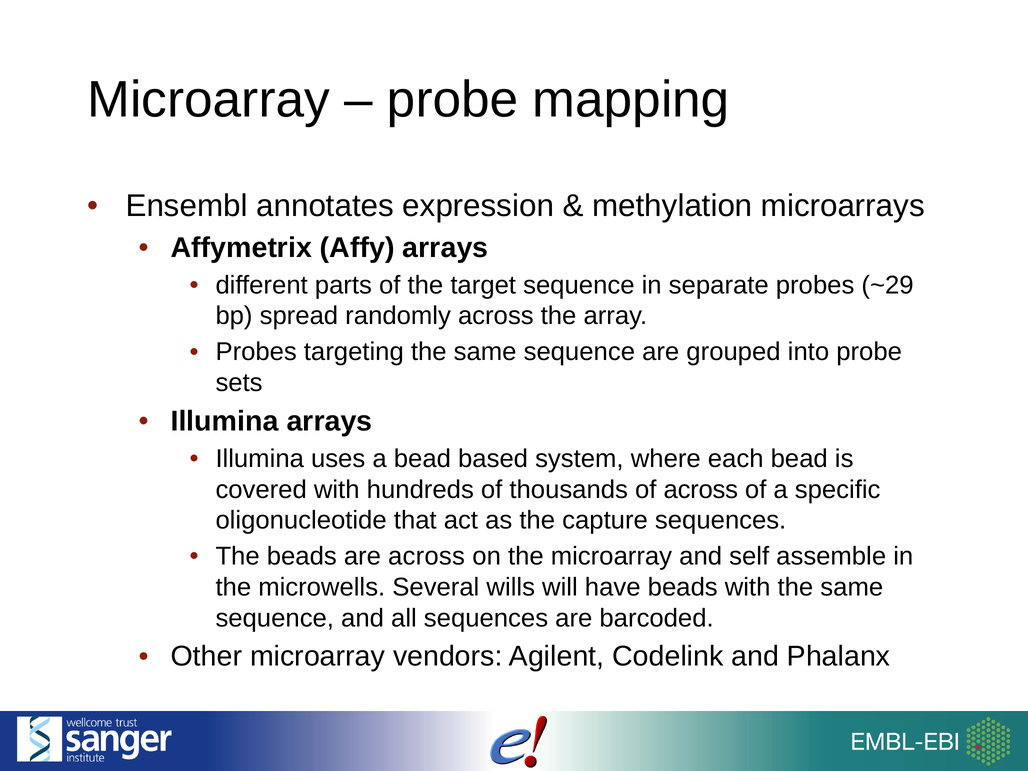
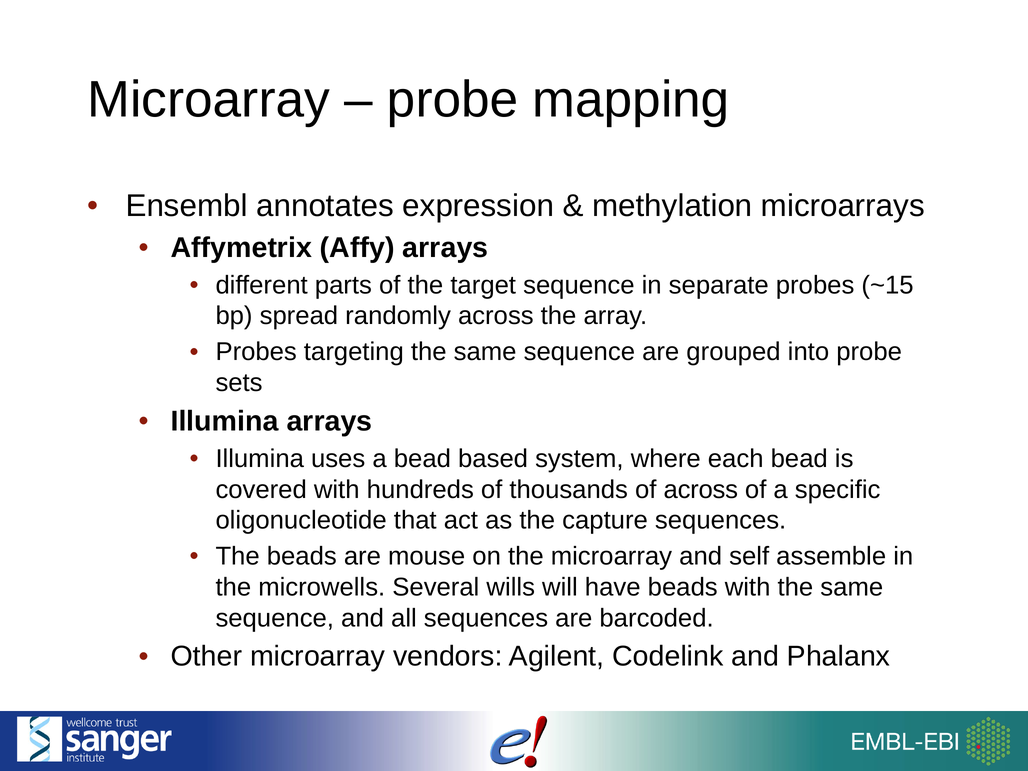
~29: ~29 -> ~15
are across: across -> mouse
